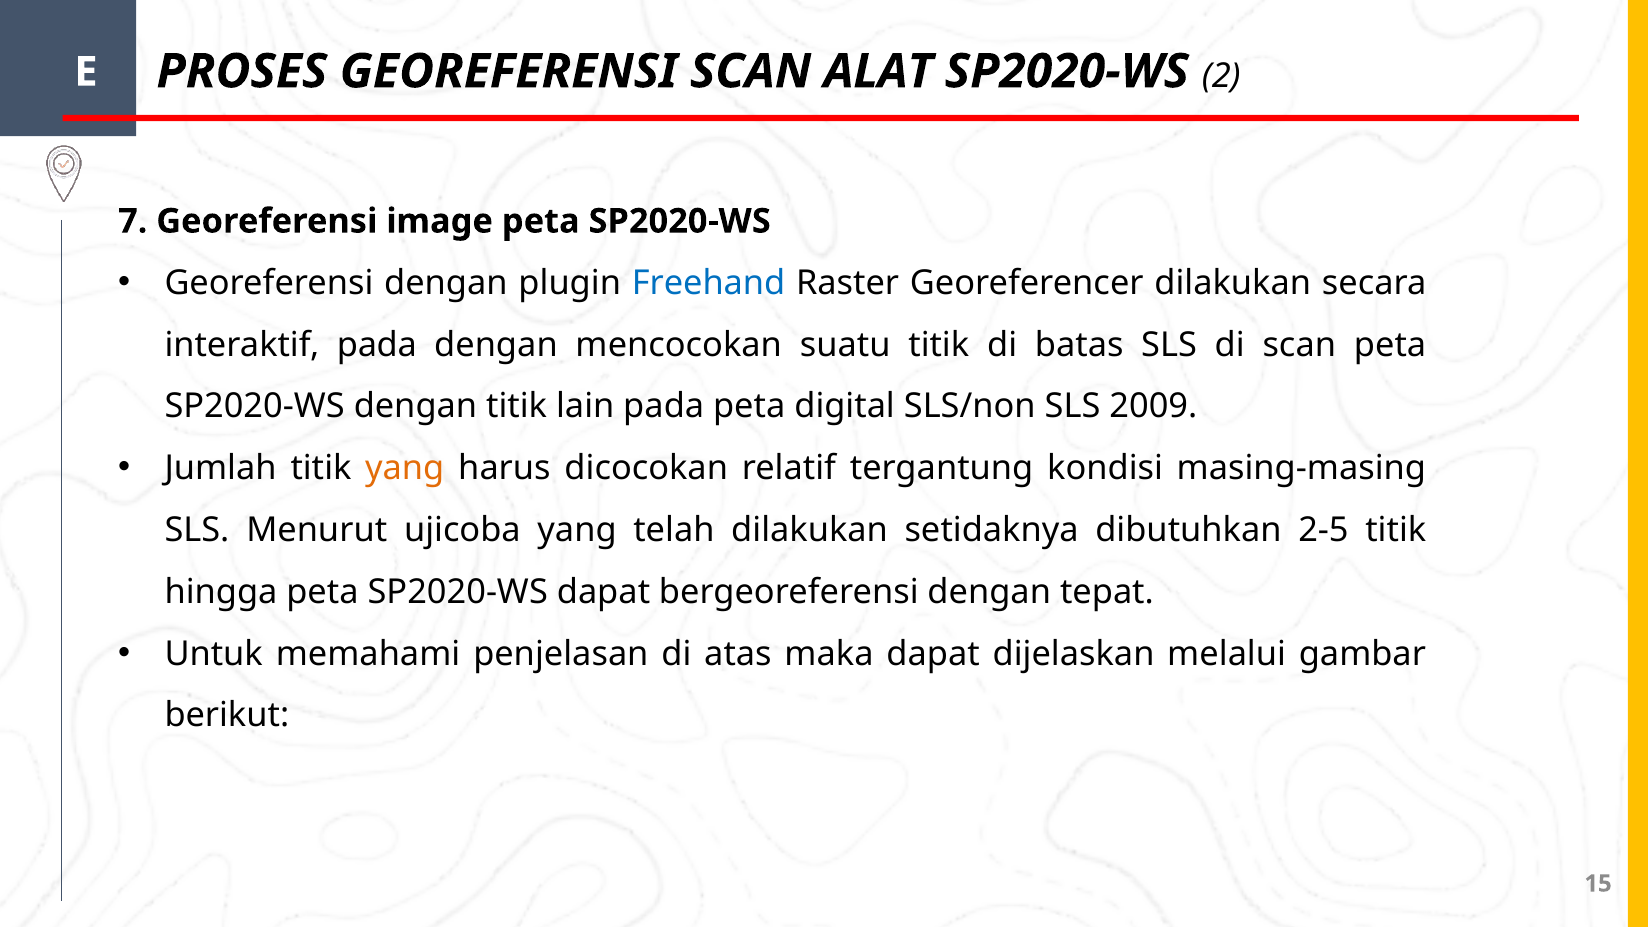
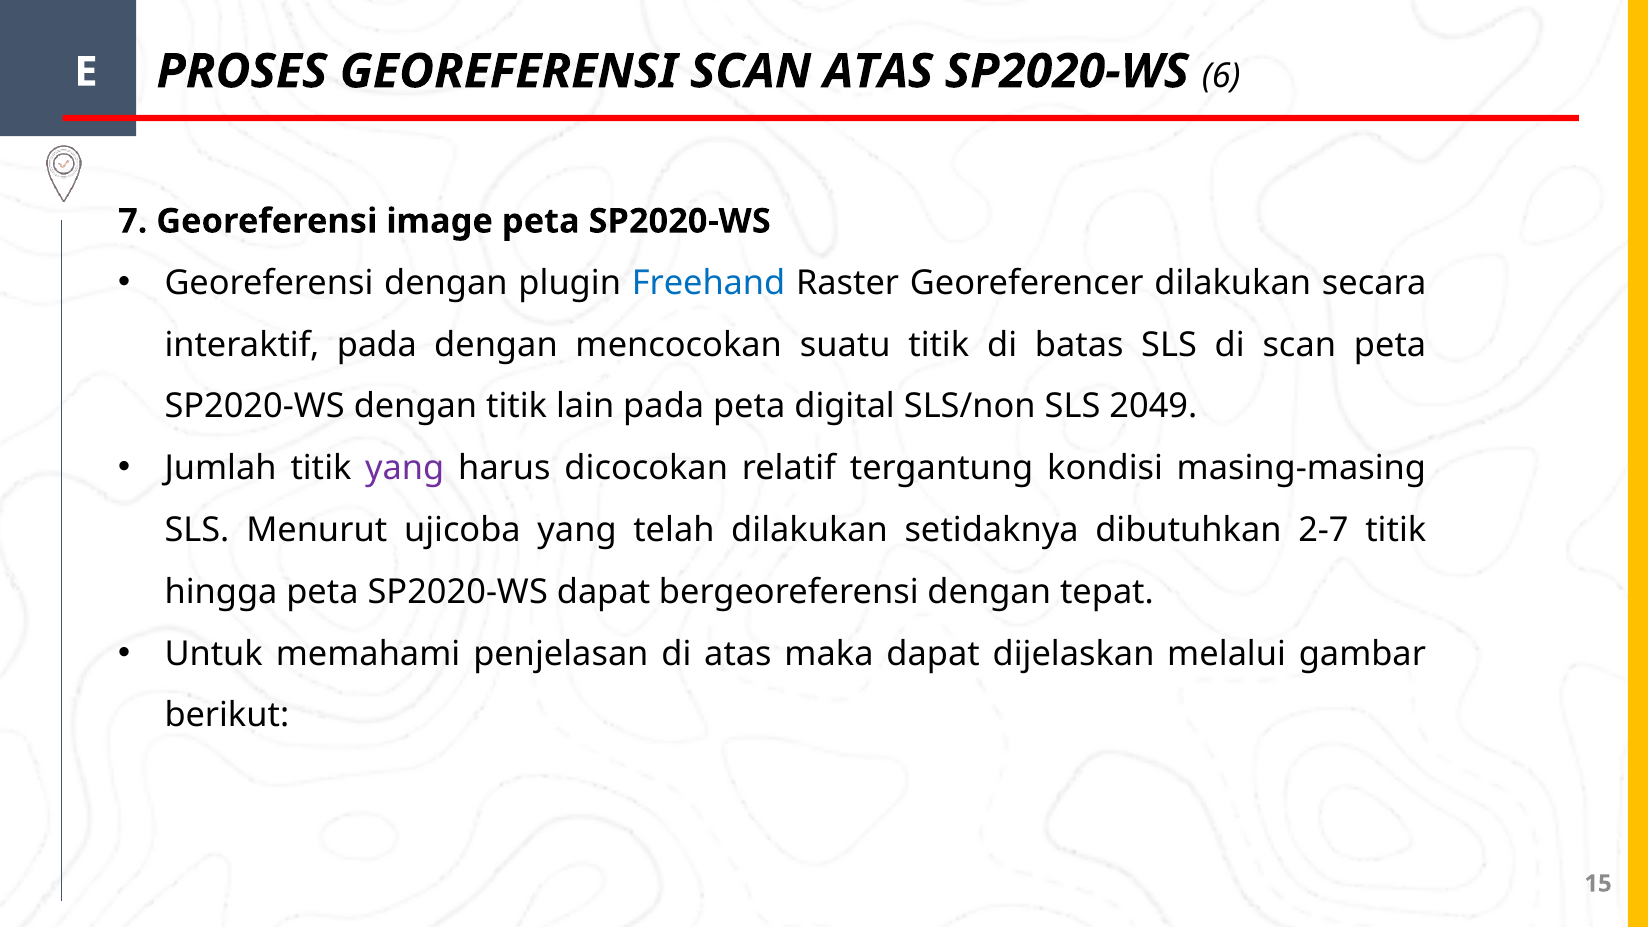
SCAN ALAT: ALAT -> ATAS
2: 2 -> 6
2009: 2009 -> 2049
yang at (405, 468) colour: orange -> purple
2-5: 2-5 -> 2-7
